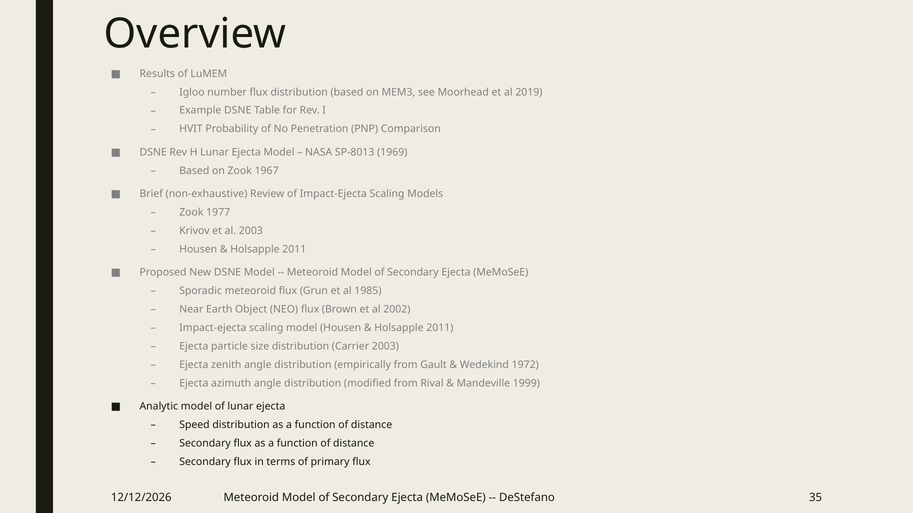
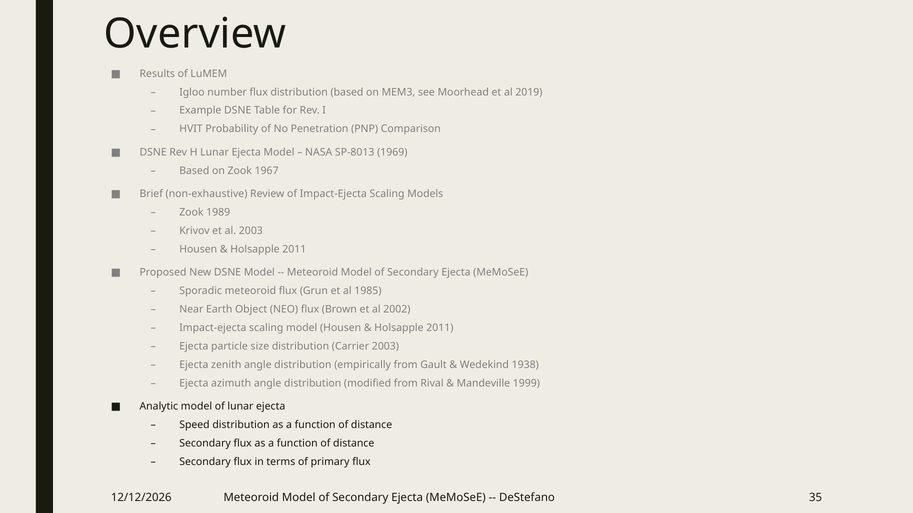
1977: 1977 -> 1989
1972: 1972 -> 1938
